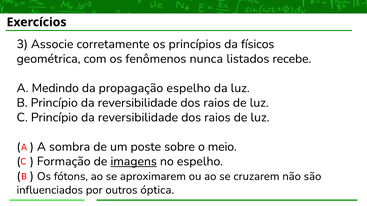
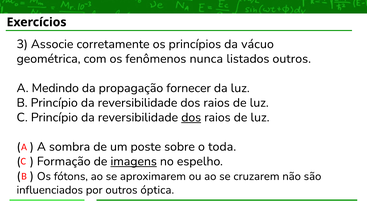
físicos: físicos -> vácuo
listados recebe: recebe -> outros
propagação espelho: espelho -> fornecer
dos at (191, 118) underline: none -> present
meio: meio -> toda
